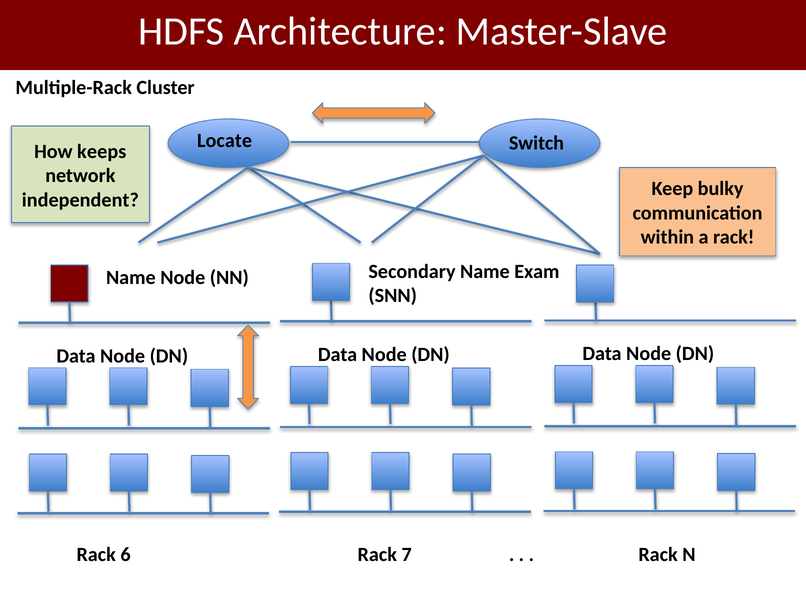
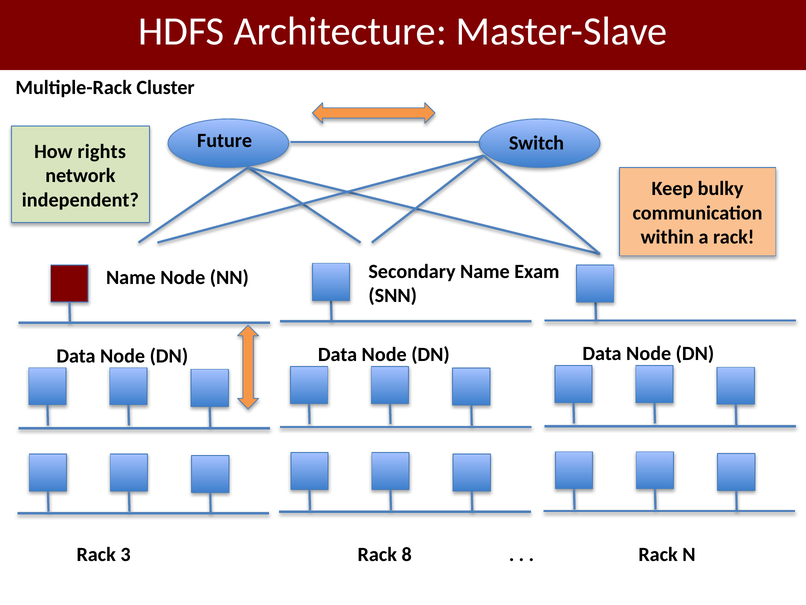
Locate: Locate -> Future
keeps: keeps -> rights
6: 6 -> 3
7: 7 -> 8
